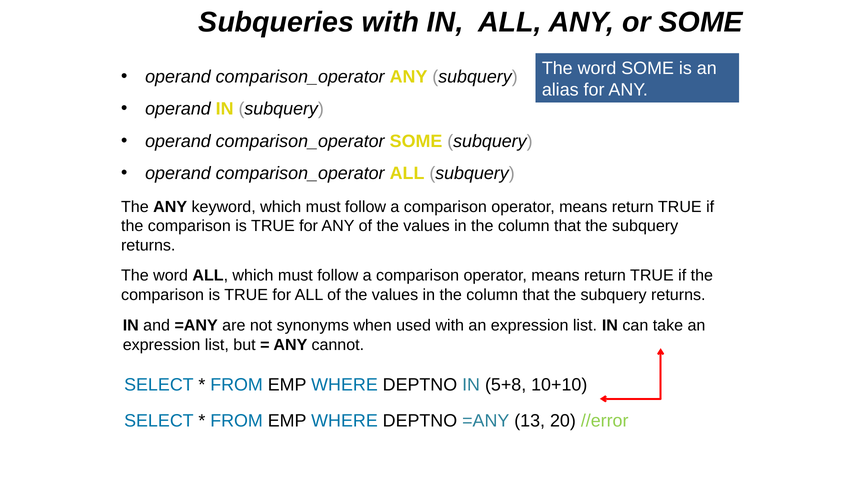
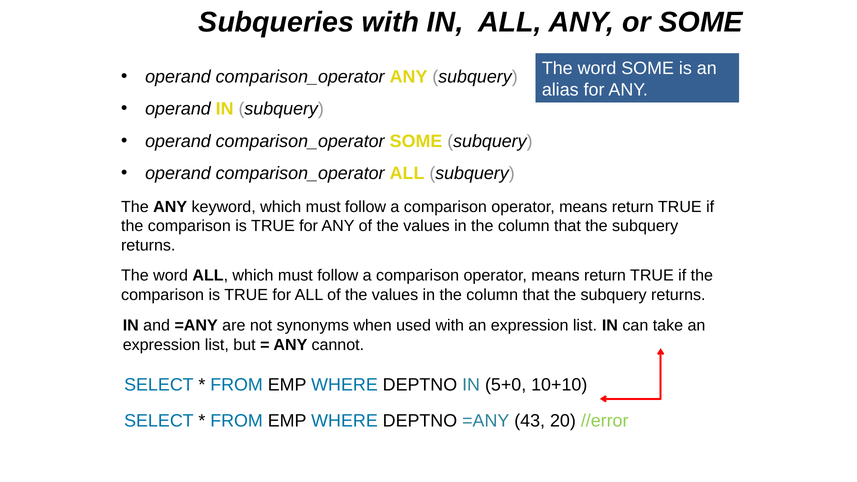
5+8: 5+8 -> 5+0
13: 13 -> 43
